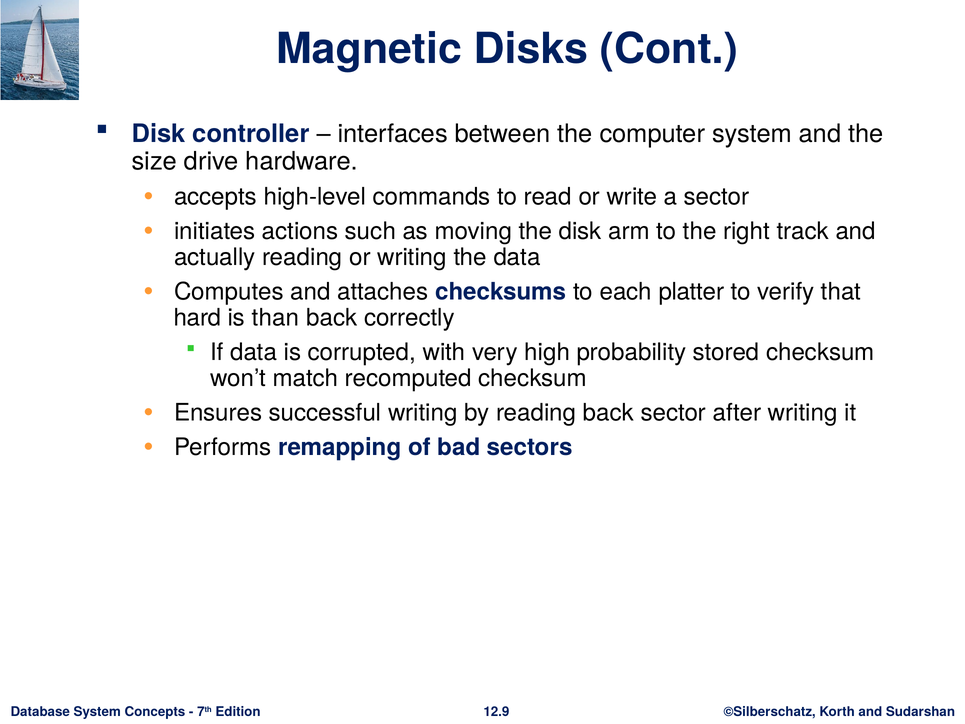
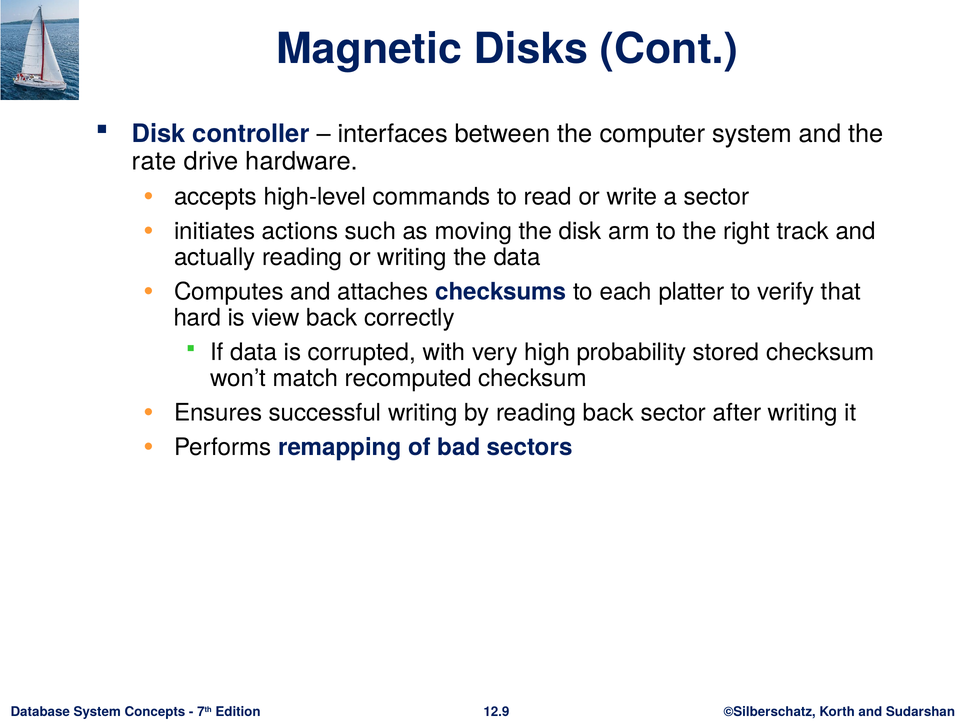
size: size -> rate
than: than -> view
